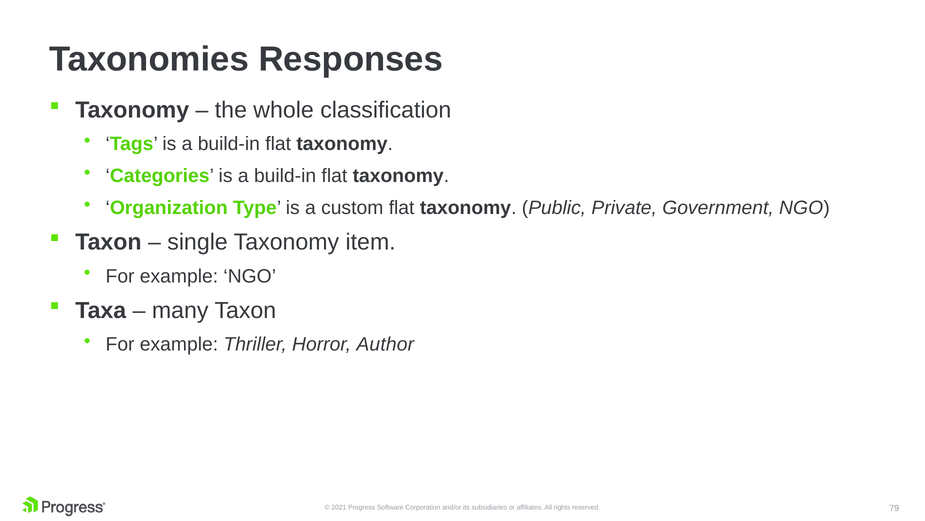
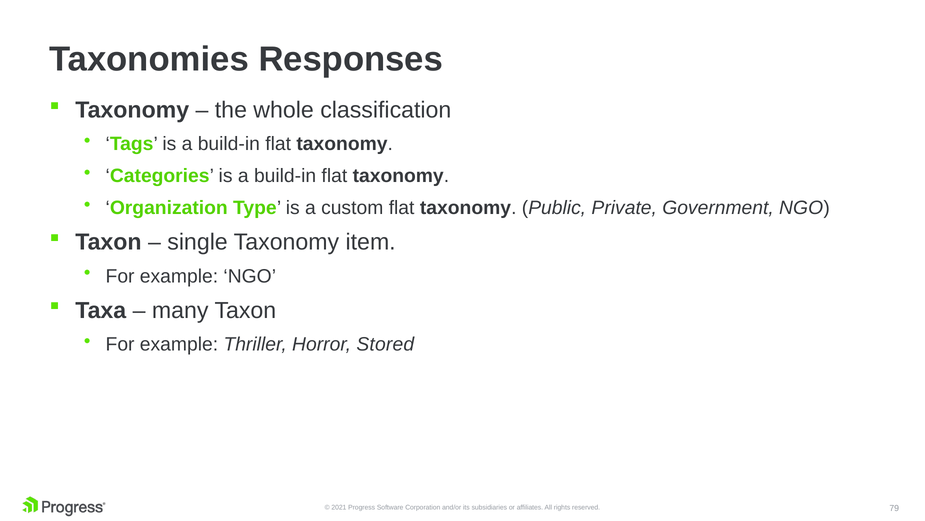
Author: Author -> Stored
